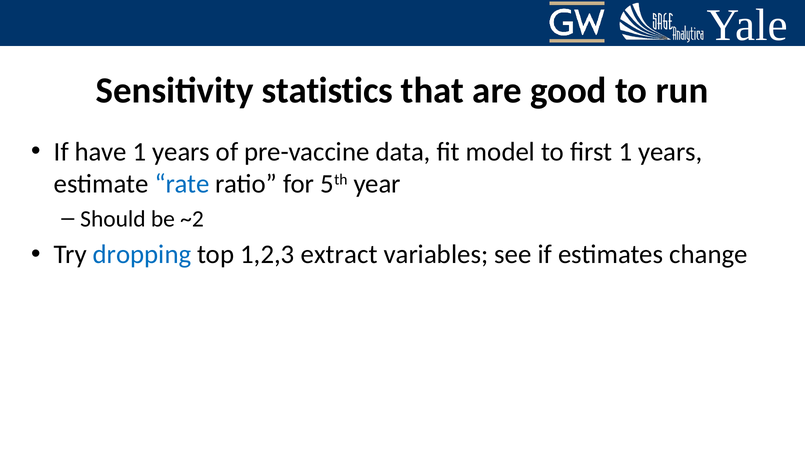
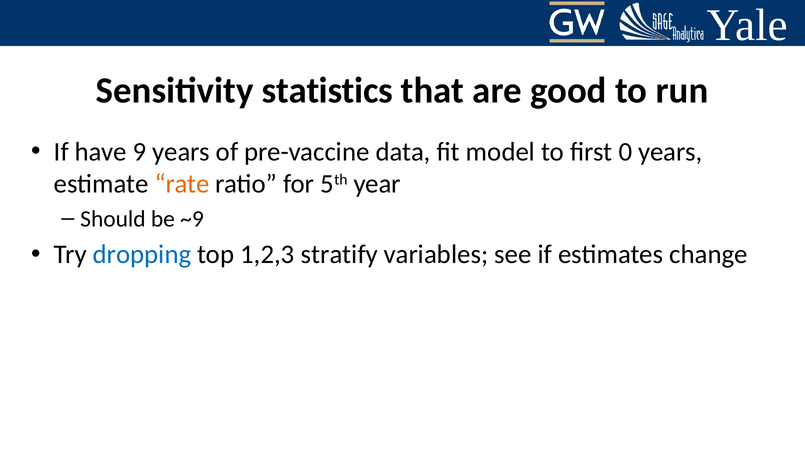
have 1: 1 -> 9
first 1: 1 -> 0
rate colour: blue -> orange
~2: ~2 -> ~9
extract: extract -> stratify
